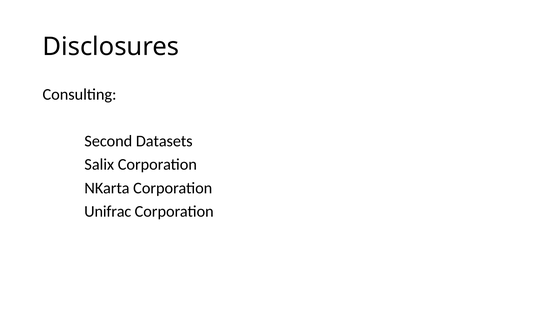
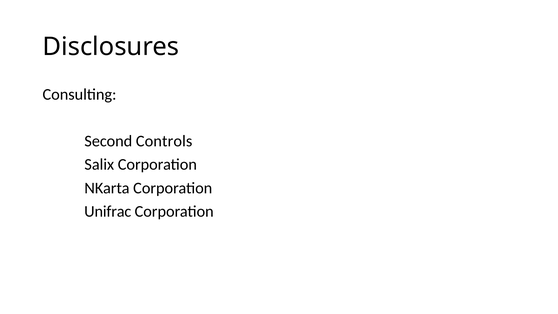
Datasets: Datasets -> Controls
